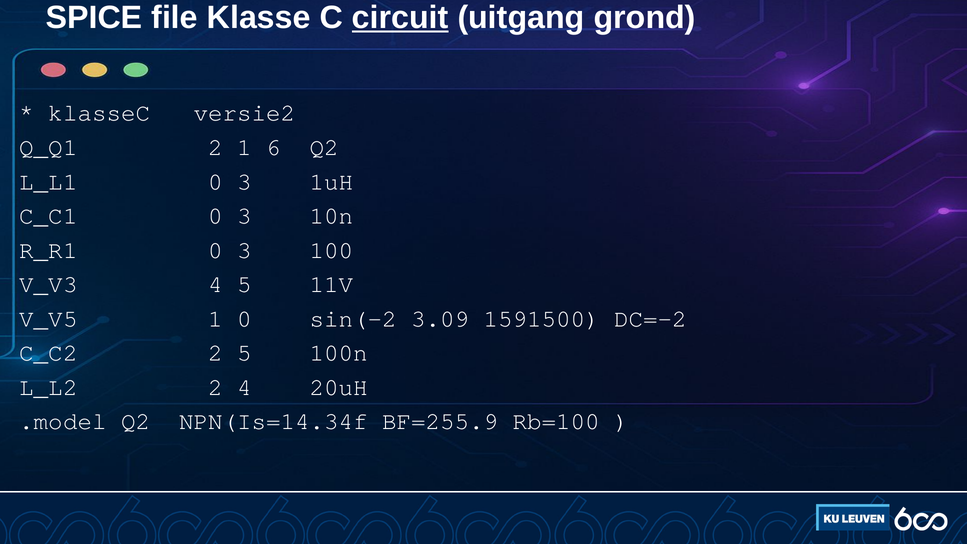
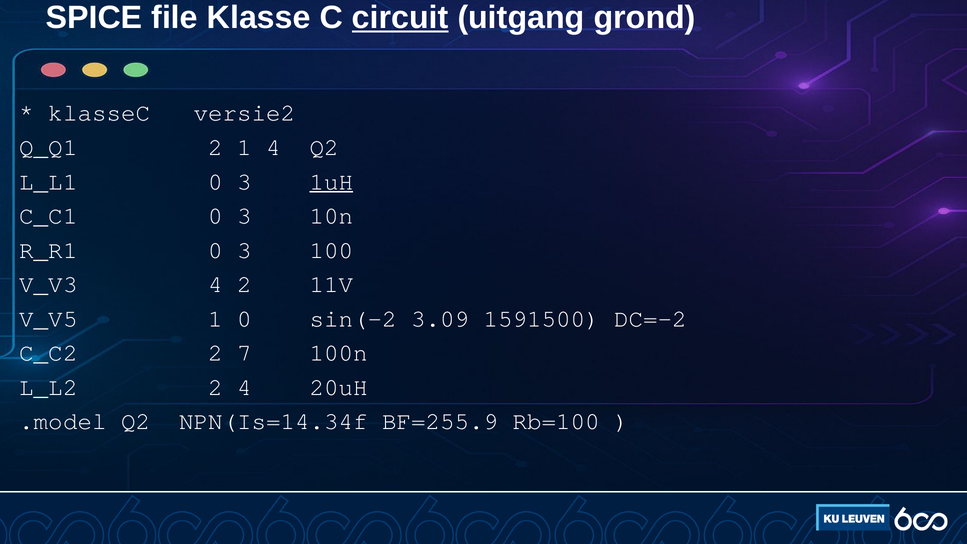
1 6: 6 -> 4
1uH underline: none -> present
4 5: 5 -> 2
2 5: 5 -> 7
